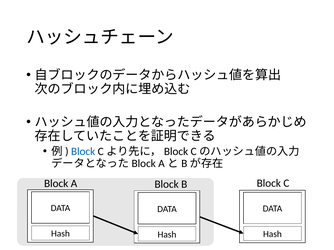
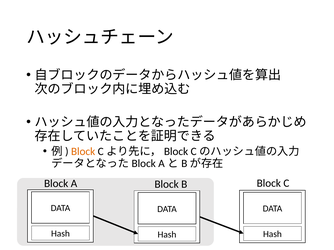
Block at (83, 152) colour: blue -> orange
